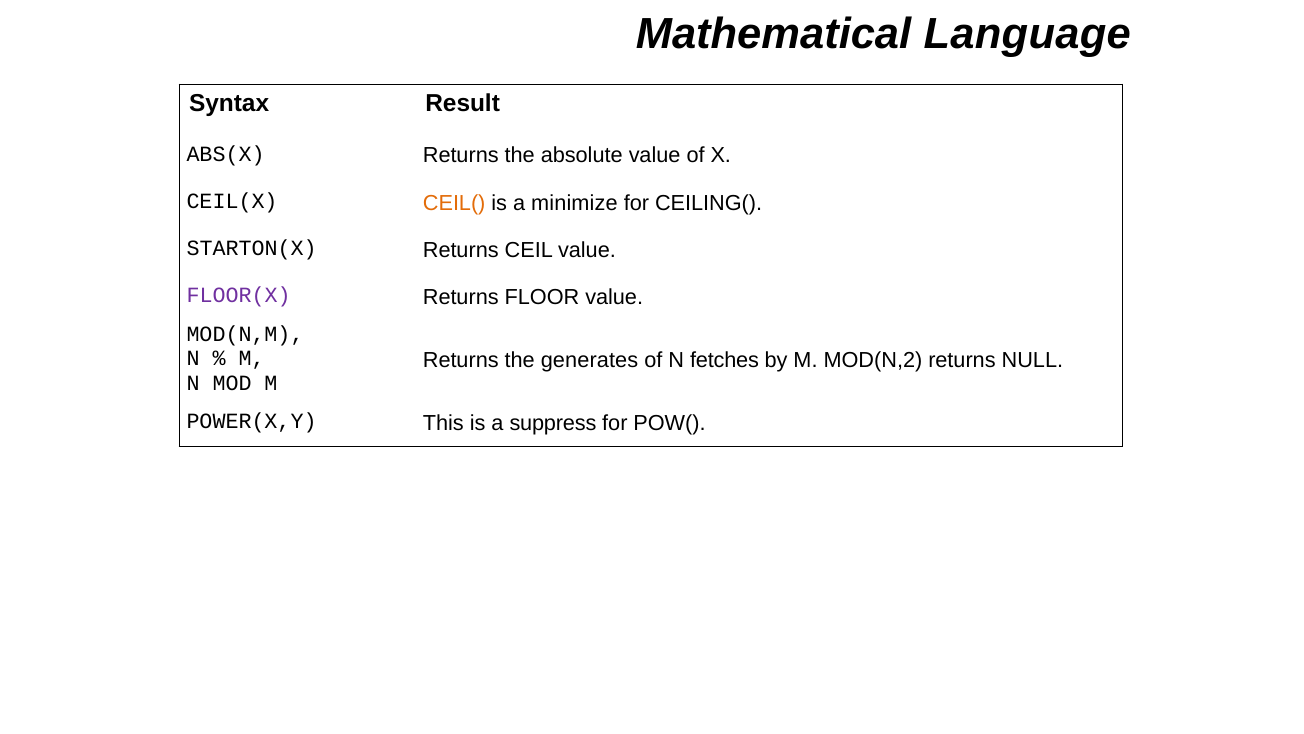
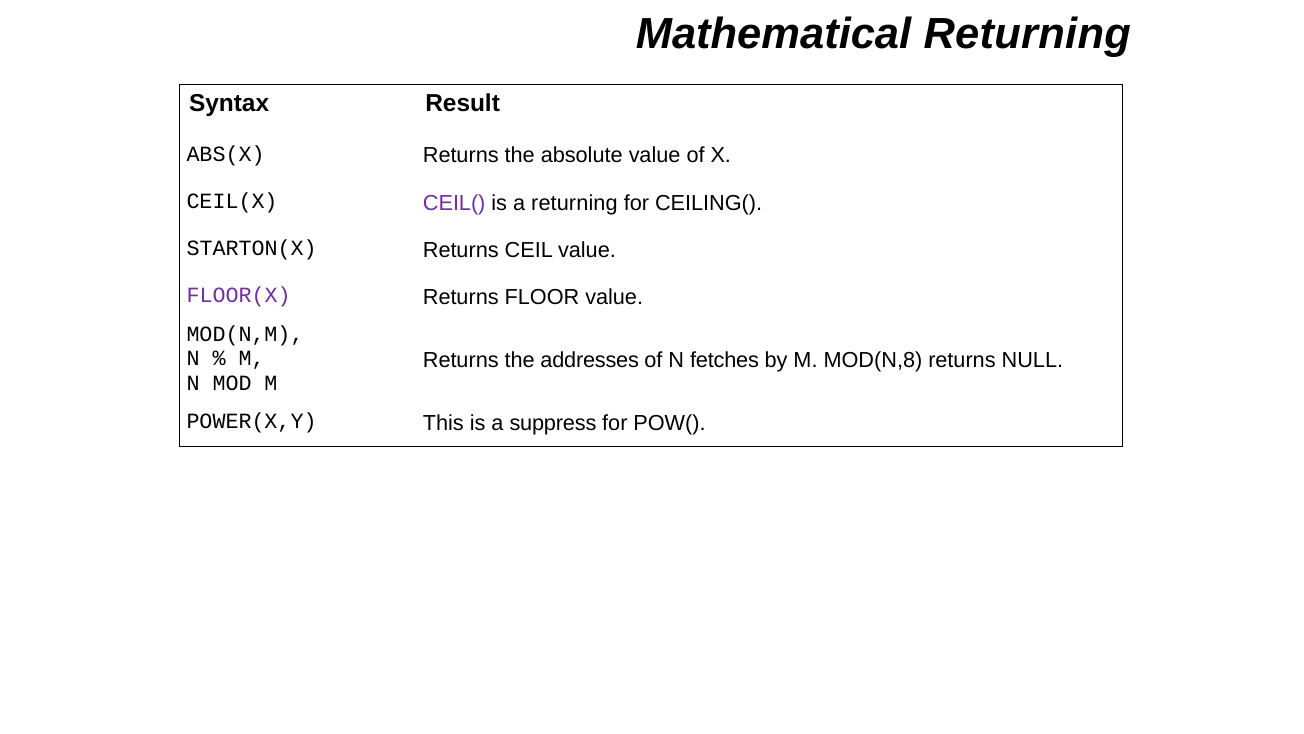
Mathematical Language: Language -> Returning
CEIL( colour: orange -> purple
a minimize: minimize -> returning
generates: generates -> addresses
MOD(N,2: MOD(N,2 -> MOD(N,8
